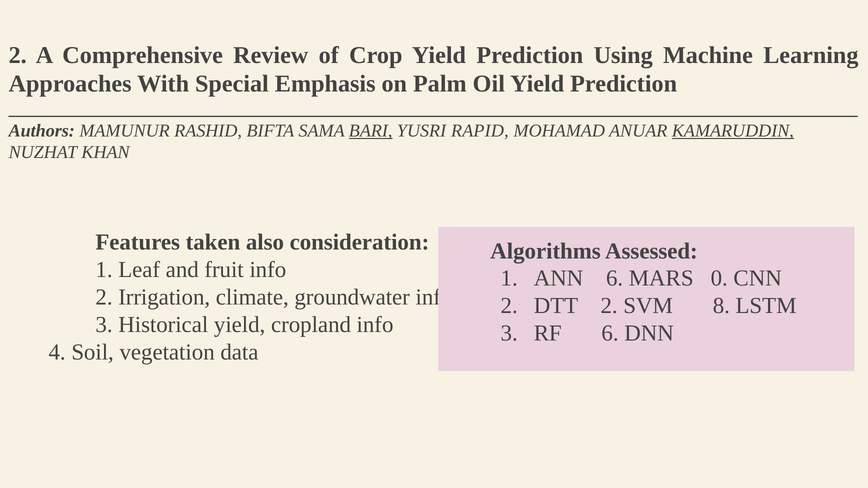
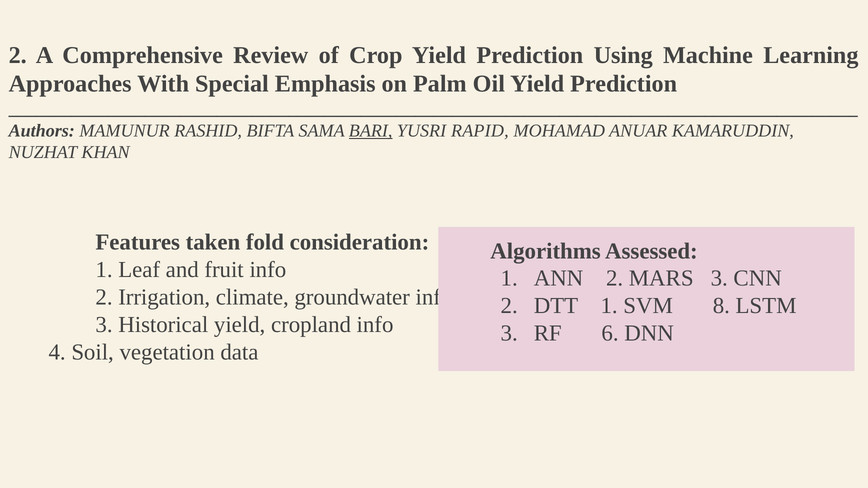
KAMARUDDIN underline: present -> none
also: also -> fold
ANN 6: 6 -> 2
MARS 0: 0 -> 3
DTT 2: 2 -> 1
